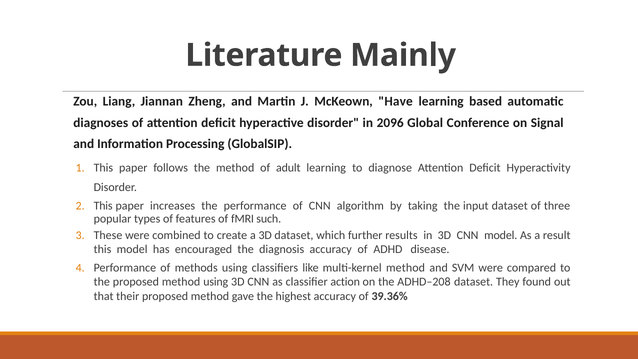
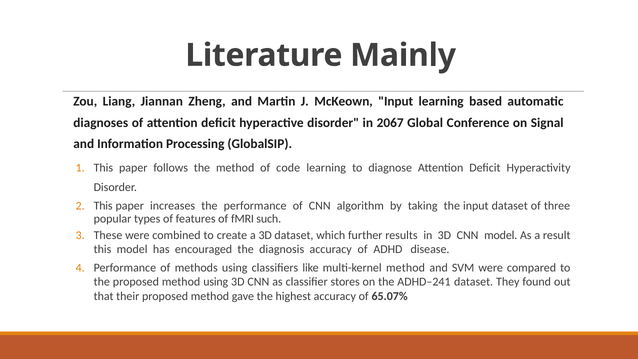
McKeown Have: Have -> Input
2096: 2096 -> 2067
adult: adult -> code
action: action -> stores
ADHD–208: ADHD–208 -> ADHD–241
39.36%: 39.36% -> 65.07%
